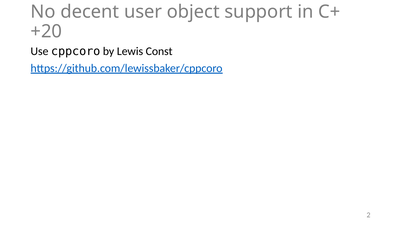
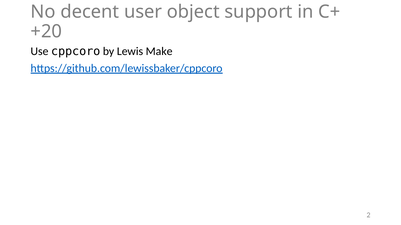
Const: Const -> Make
